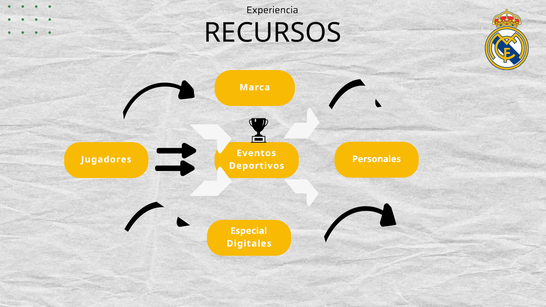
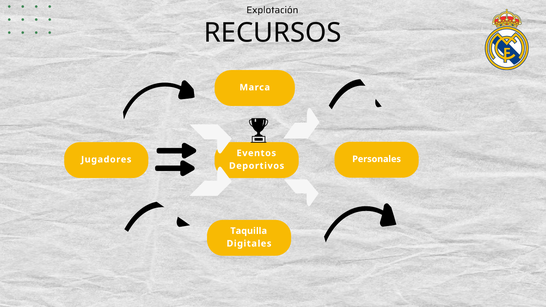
Experiencia: Experiencia -> Explotación
Especial: Especial -> Taquilla
